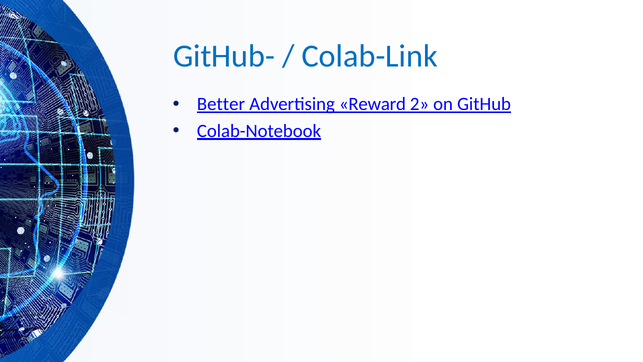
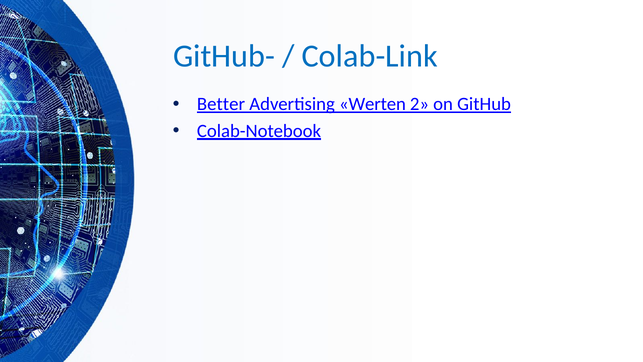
Reward: Reward -> Werten
